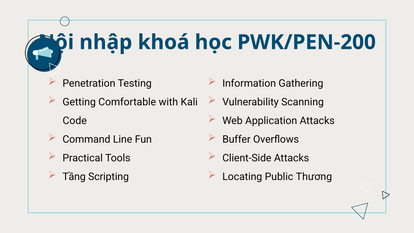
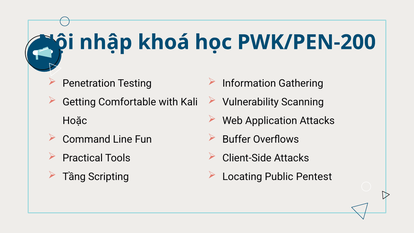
Code: Code -> Hoặc
Thương: Thương -> Pentest
